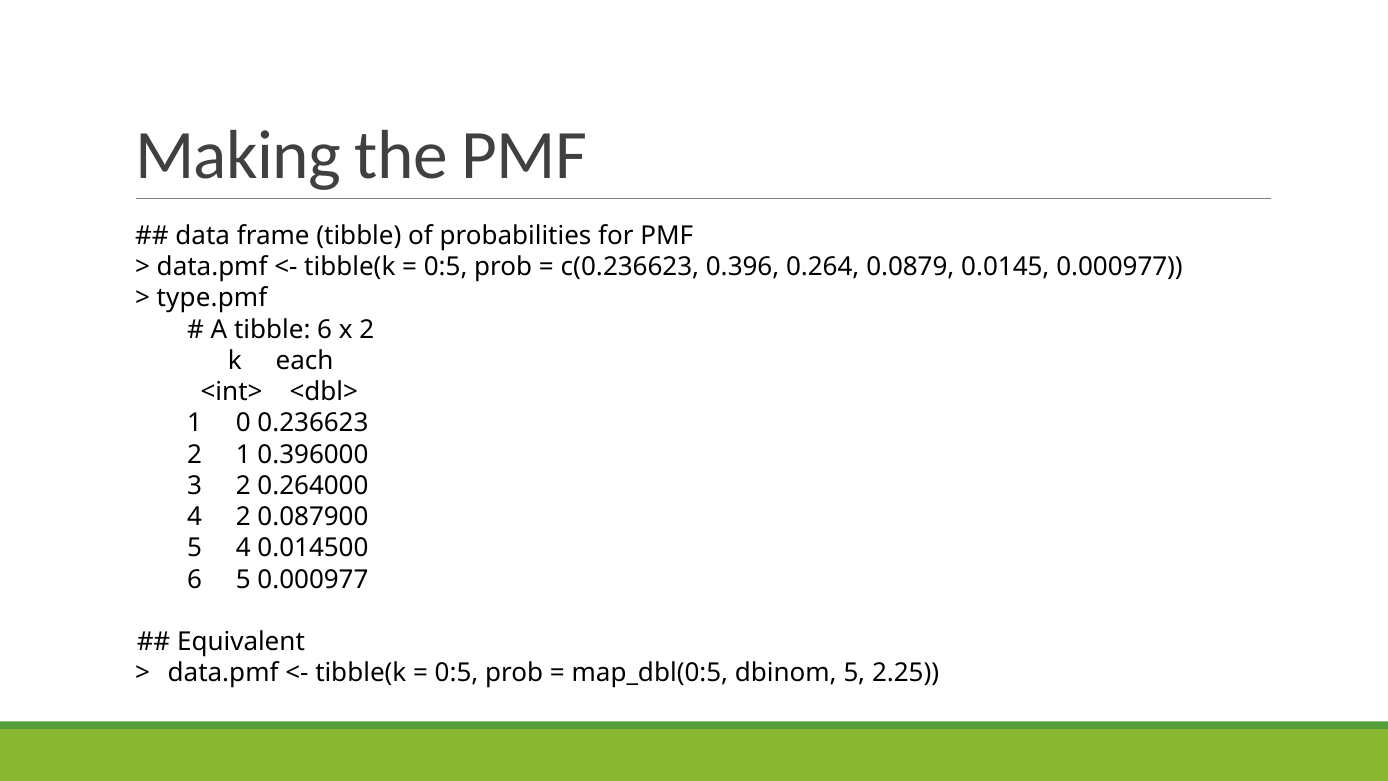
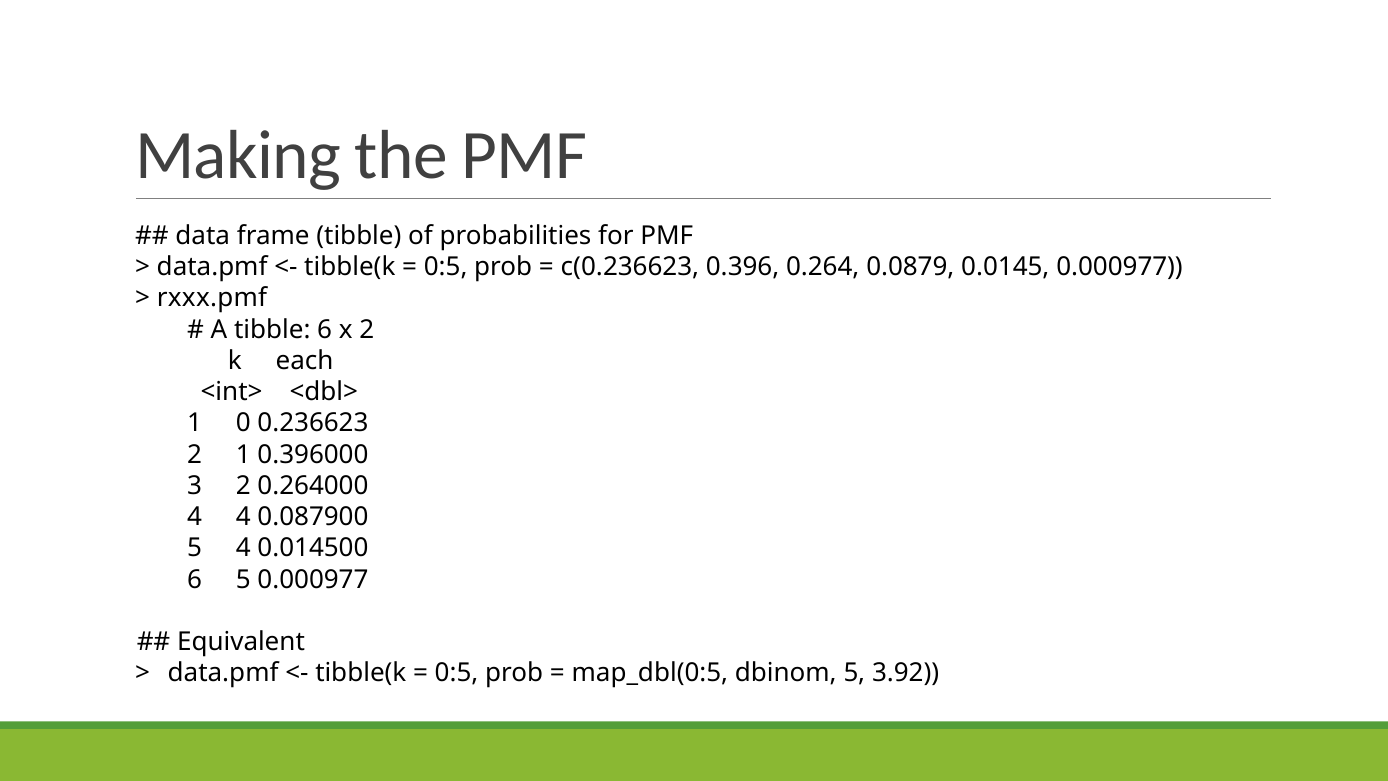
type.pmf: type.pmf -> rxxx.pmf
4 2: 2 -> 4
2.25: 2.25 -> 3.92
